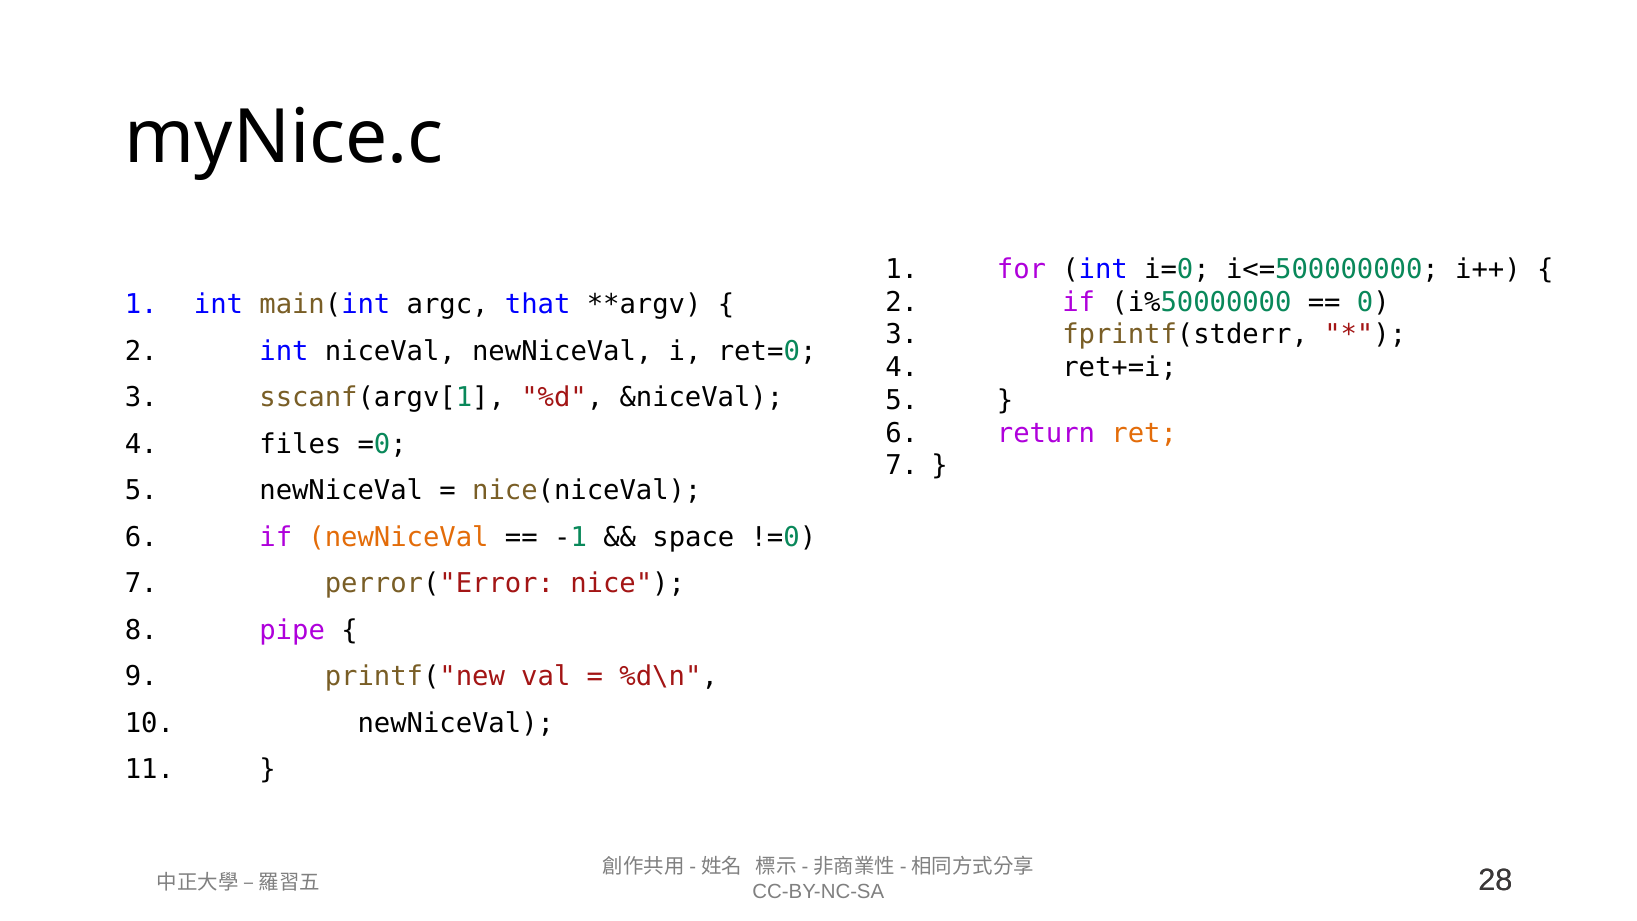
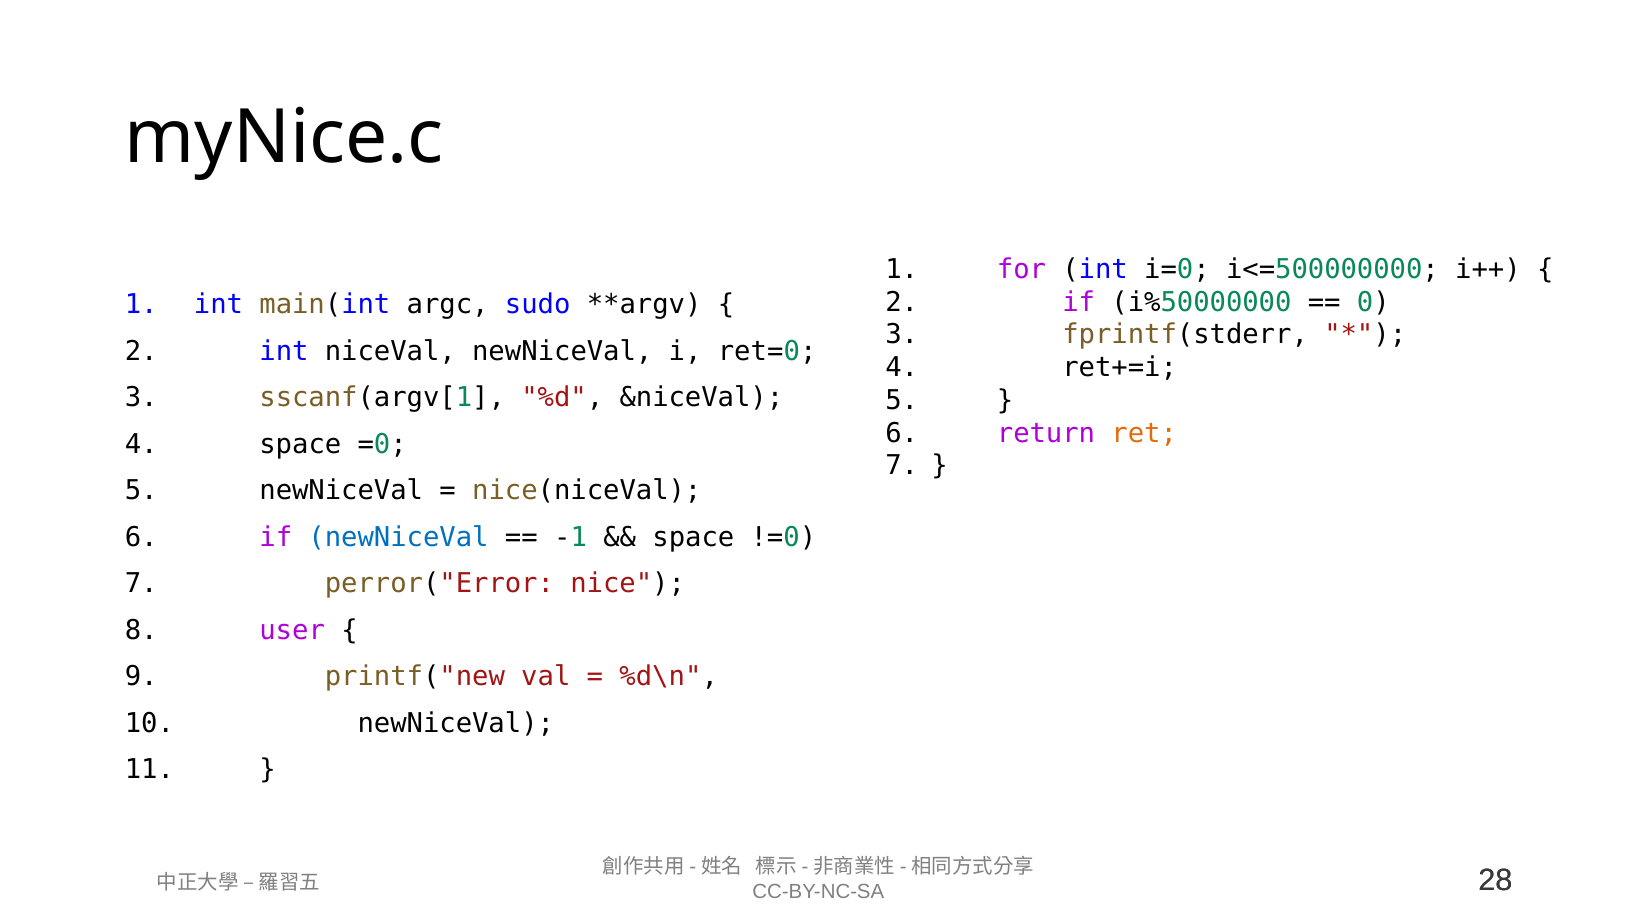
that: that -> sudo
files at (300, 444): files -> space
newNiceVal at (399, 537) colour: orange -> blue
pipe: pipe -> user
